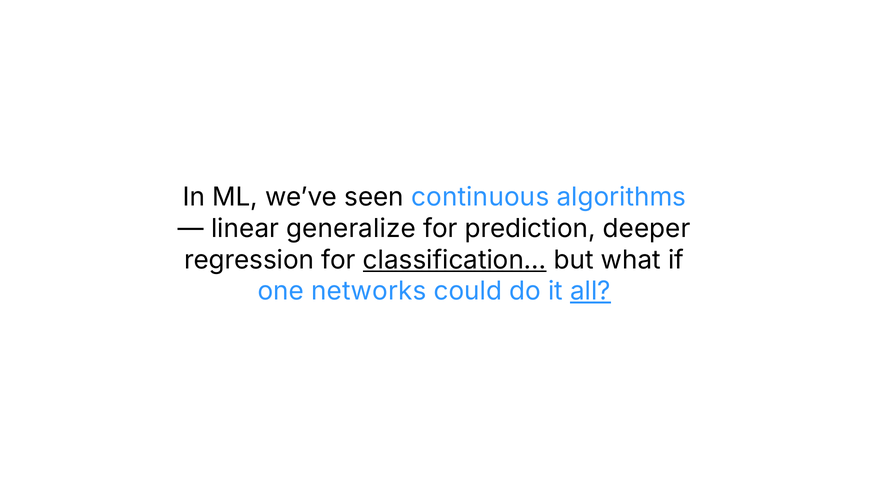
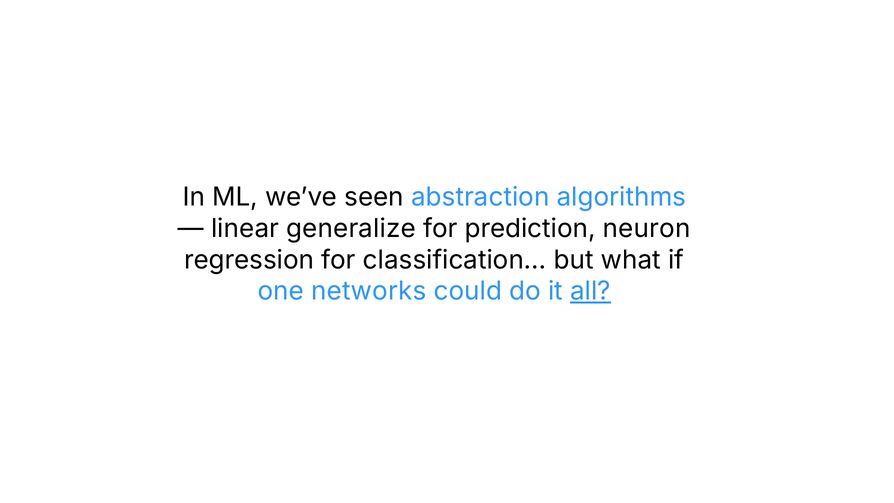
continuous: continuous -> abstraction
deeper: deeper -> neuron
classification underline: present -> none
